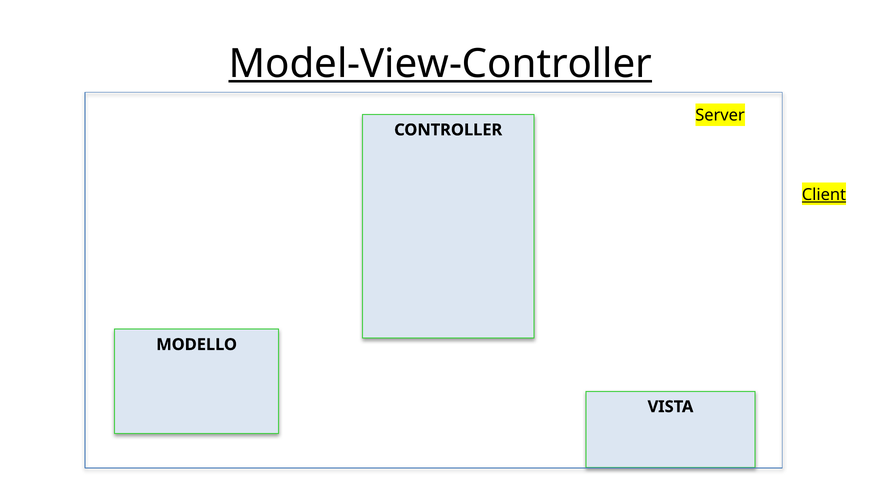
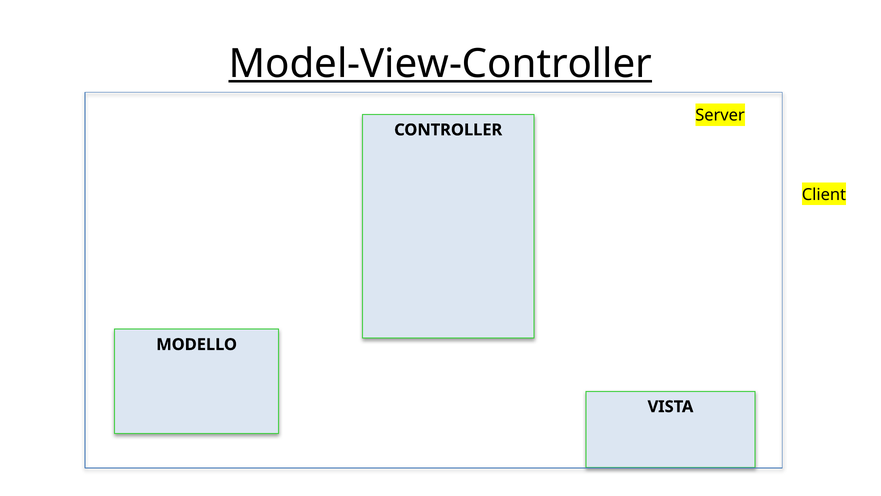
Client at (824, 195) underline: present -> none
